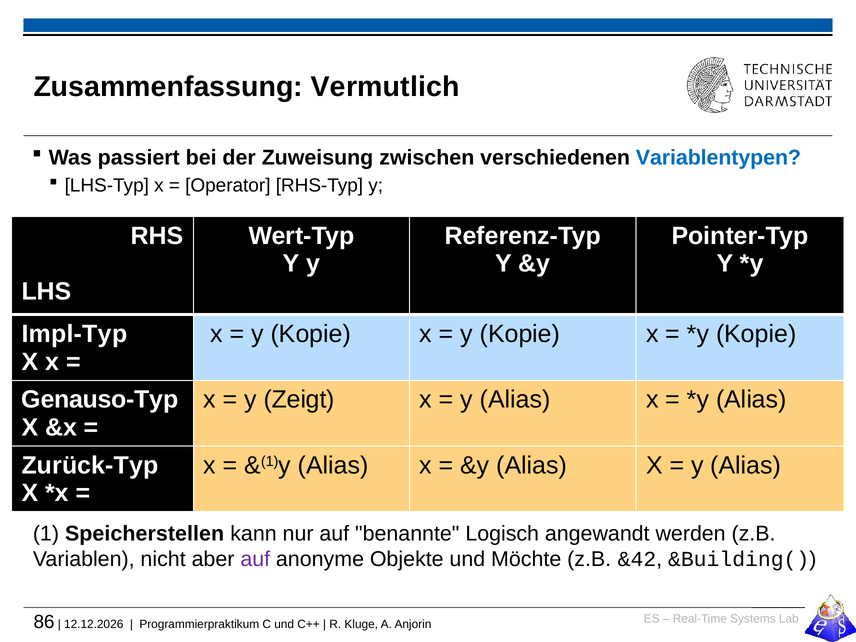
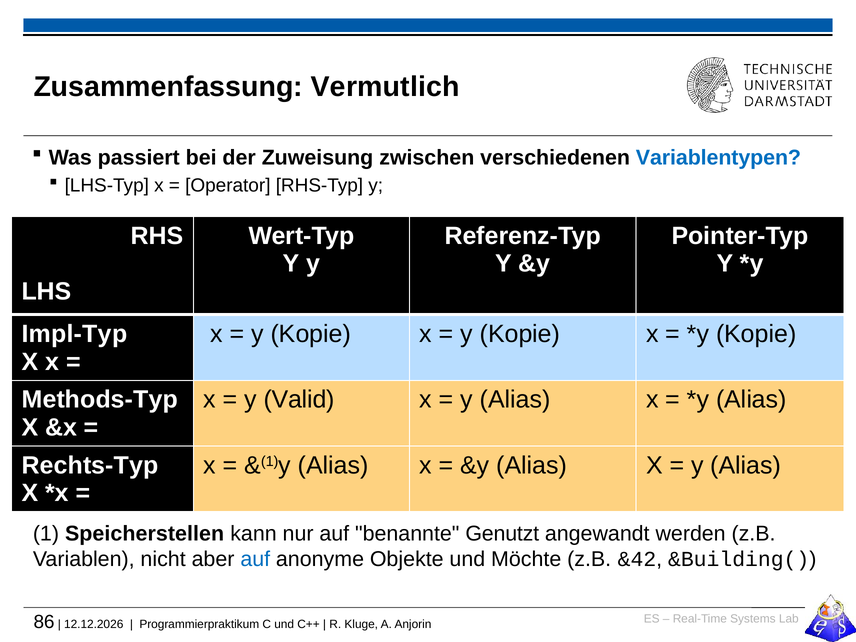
Genauso-Typ: Genauso-Typ -> Methods-Typ
Zeigt: Zeigt -> Valid
Zurück-Typ: Zurück-Typ -> Rechts-Typ
Logisch: Logisch -> Genutzt
auf at (255, 559) colour: purple -> blue
